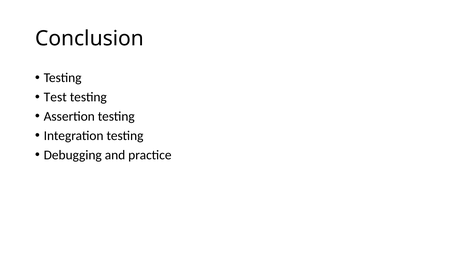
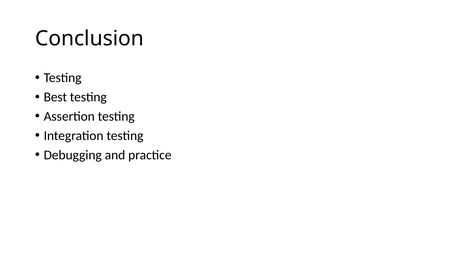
Test: Test -> Best
